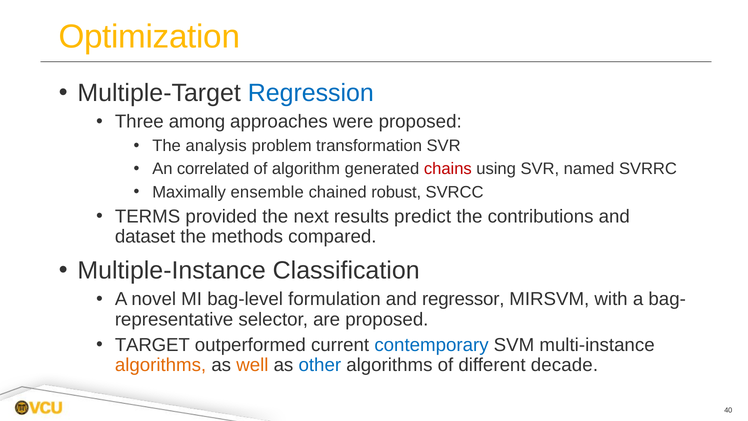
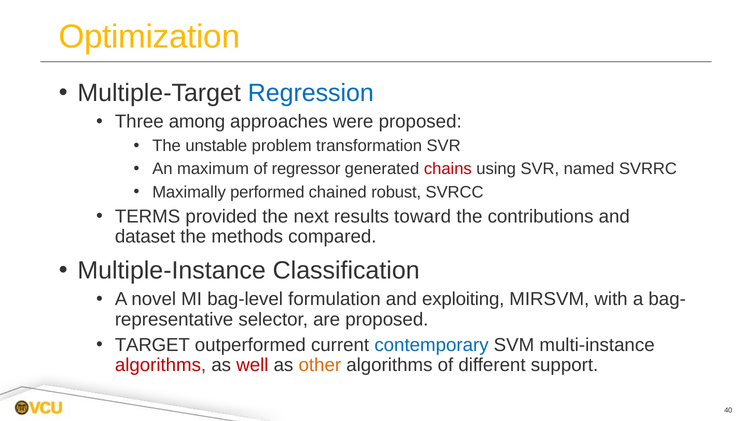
analysis: analysis -> unstable
correlated: correlated -> maximum
algorithm: algorithm -> regressor
ensemble: ensemble -> performed
predict: predict -> toward
regressor: regressor -> exploiting
algorithms at (161, 365) colour: orange -> red
well colour: orange -> red
other colour: blue -> orange
decade: decade -> support
